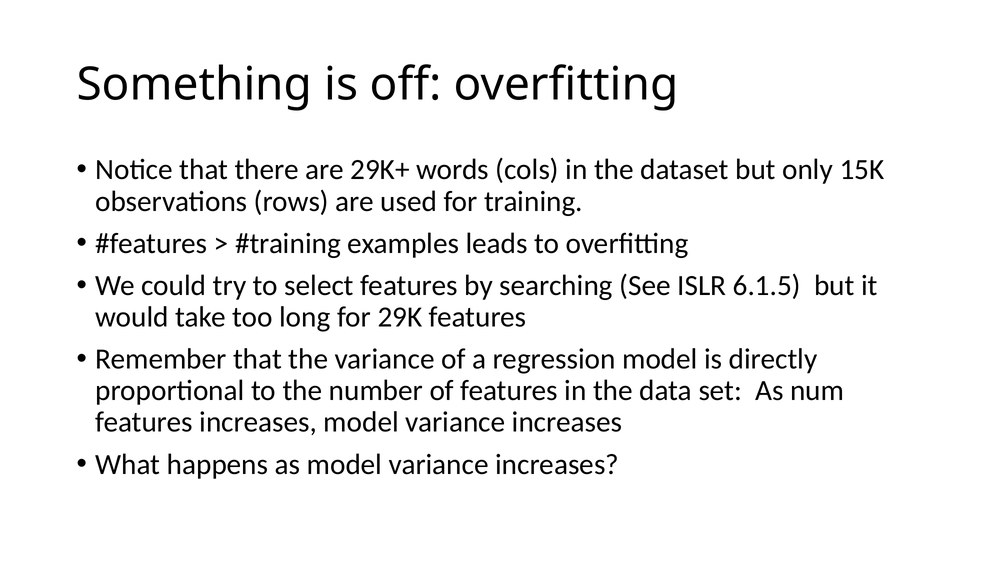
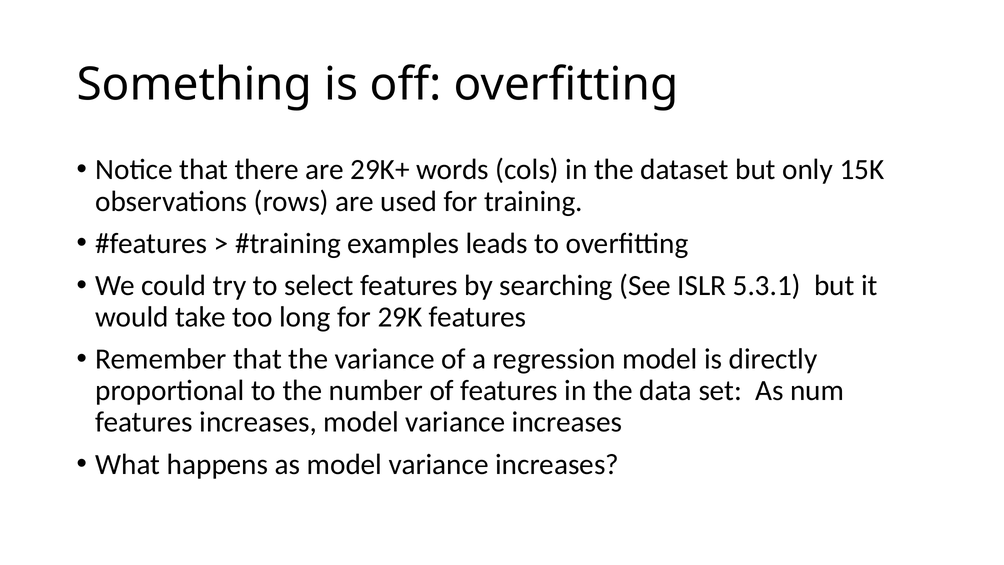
6.1.5: 6.1.5 -> 5.3.1
